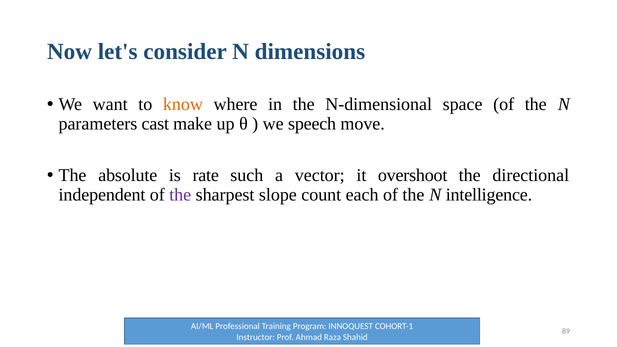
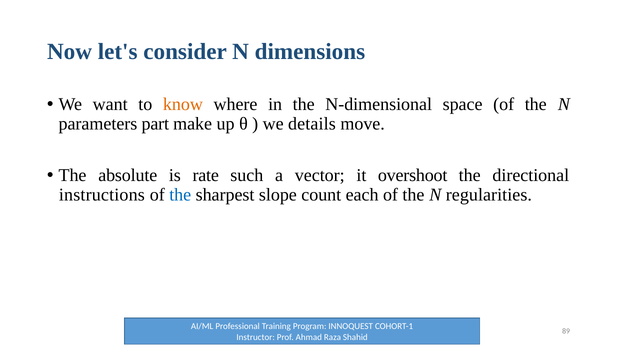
cast: cast -> part
speech: speech -> details
independent: independent -> instructions
the at (180, 195) colour: purple -> blue
intelligence: intelligence -> regularities
